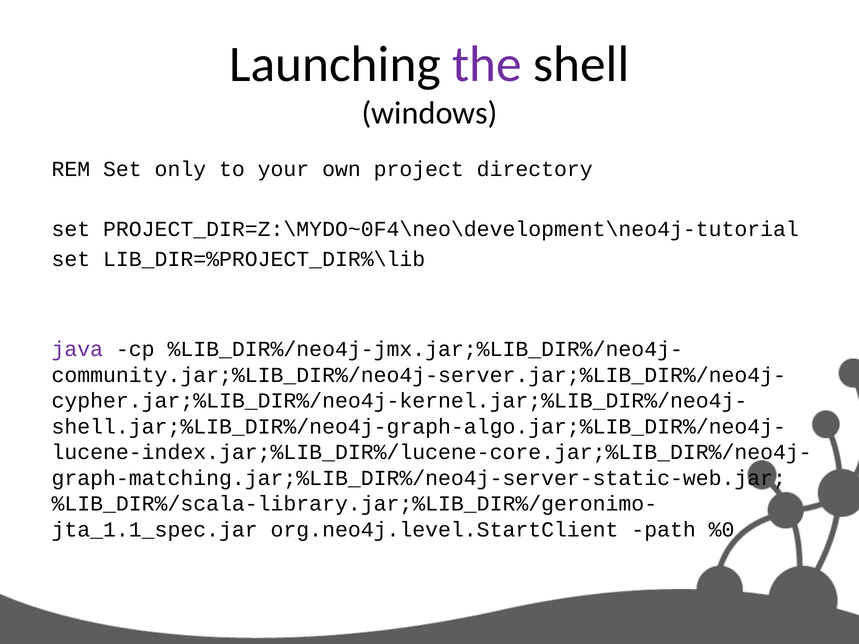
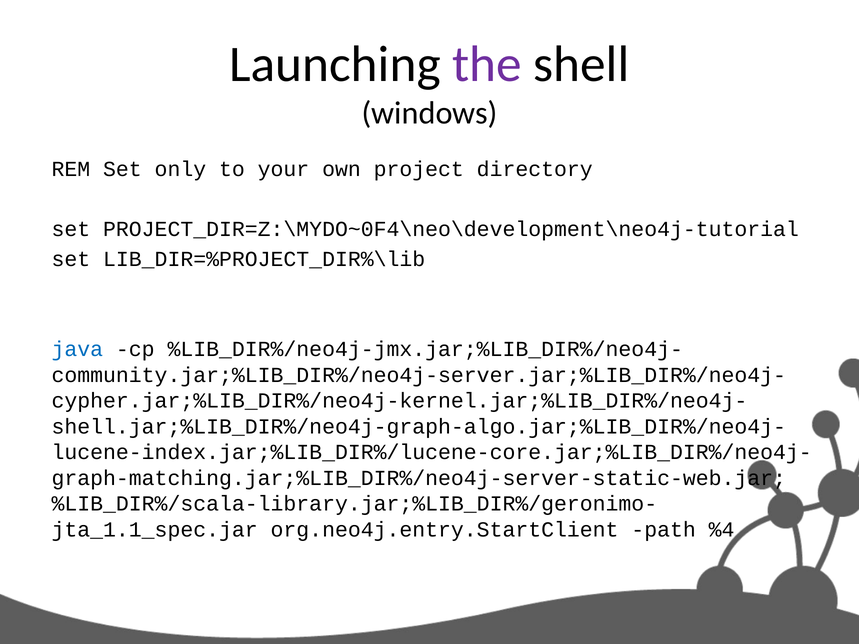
java colour: purple -> blue
org.neo4j.level.StartClient: org.neo4j.level.StartClient -> org.neo4j.entry.StartClient
%0: %0 -> %4
